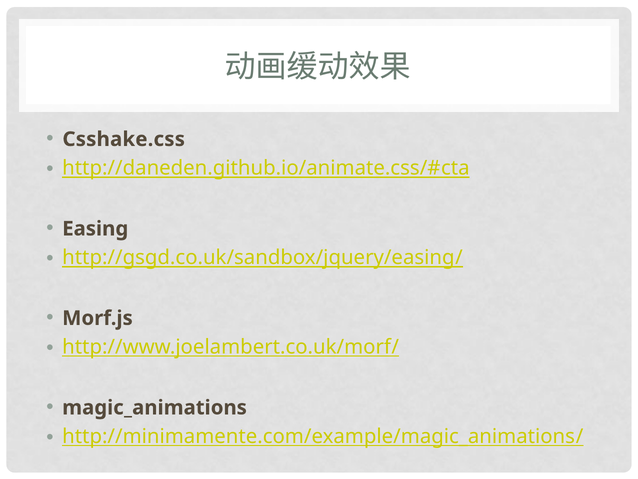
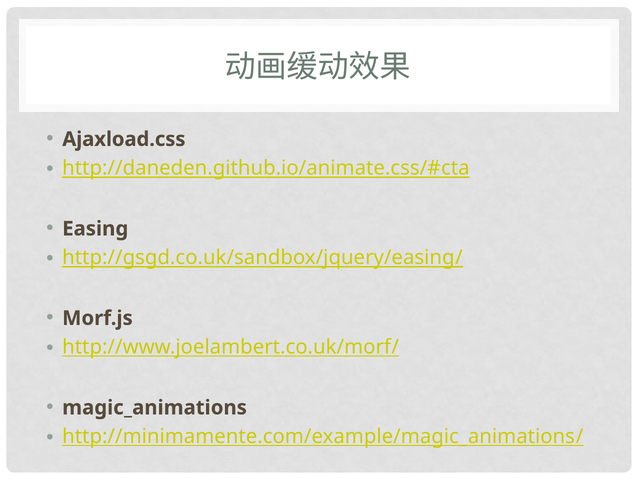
Csshake.css: Csshake.css -> Ajaxload.css
